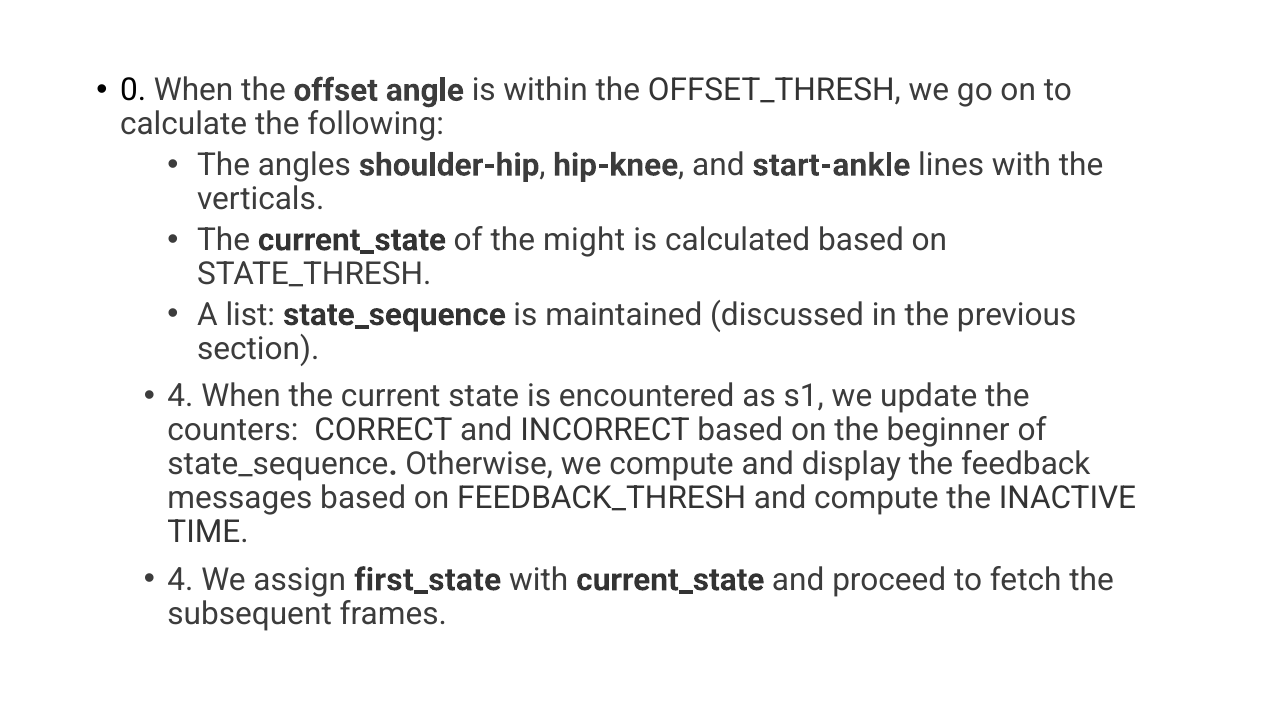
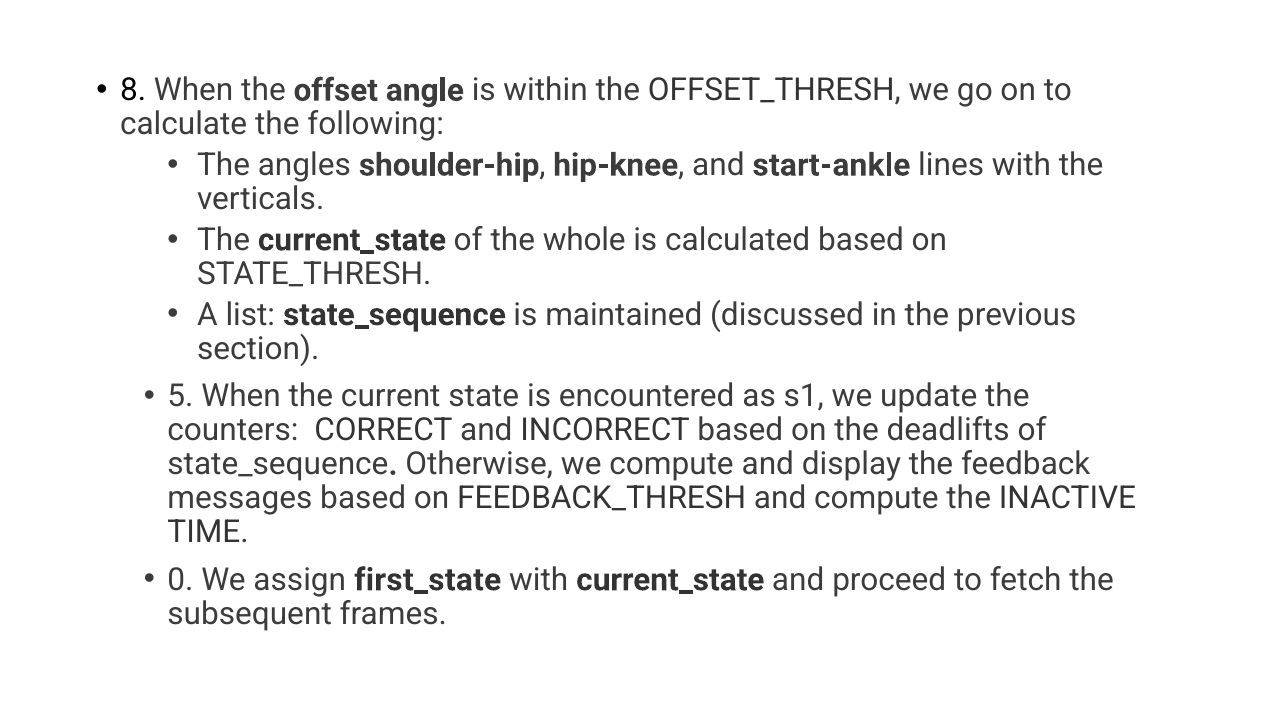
0: 0 -> 8
might: might -> whole
4 at (180, 396): 4 -> 5
beginner: beginner -> deadlifts
4 at (180, 580): 4 -> 0
